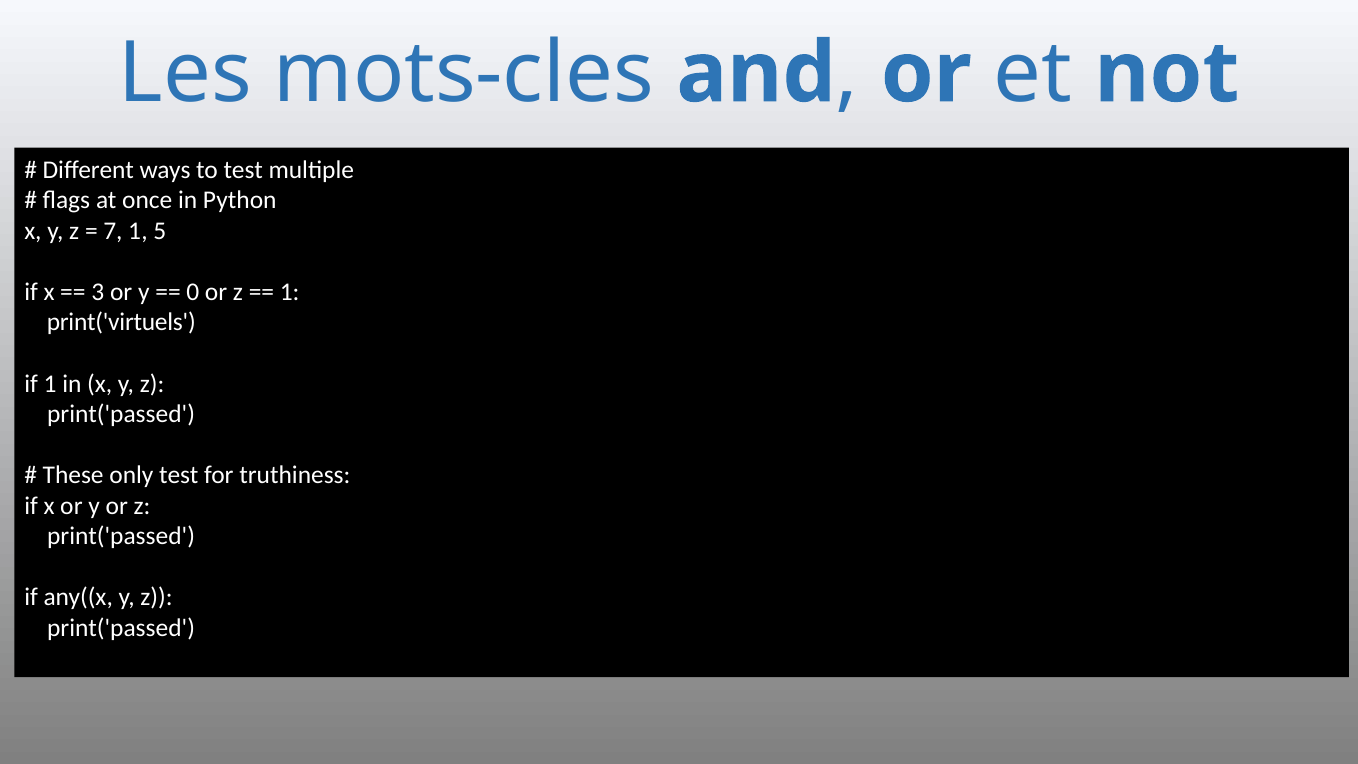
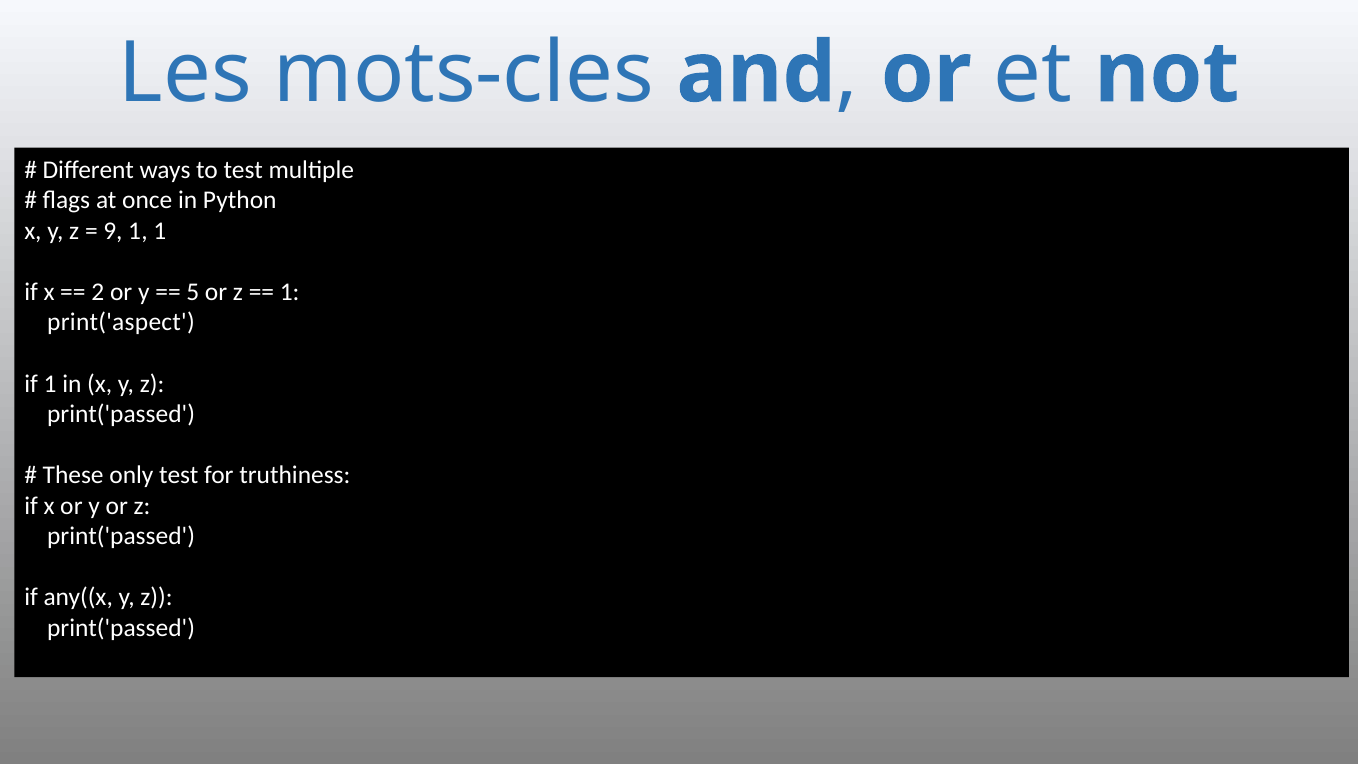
7: 7 -> 9
1 5: 5 -> 1
3: 3 -> 2
0: 0 -> 5
print('virtuels: print('virtuels -> print('aspect
